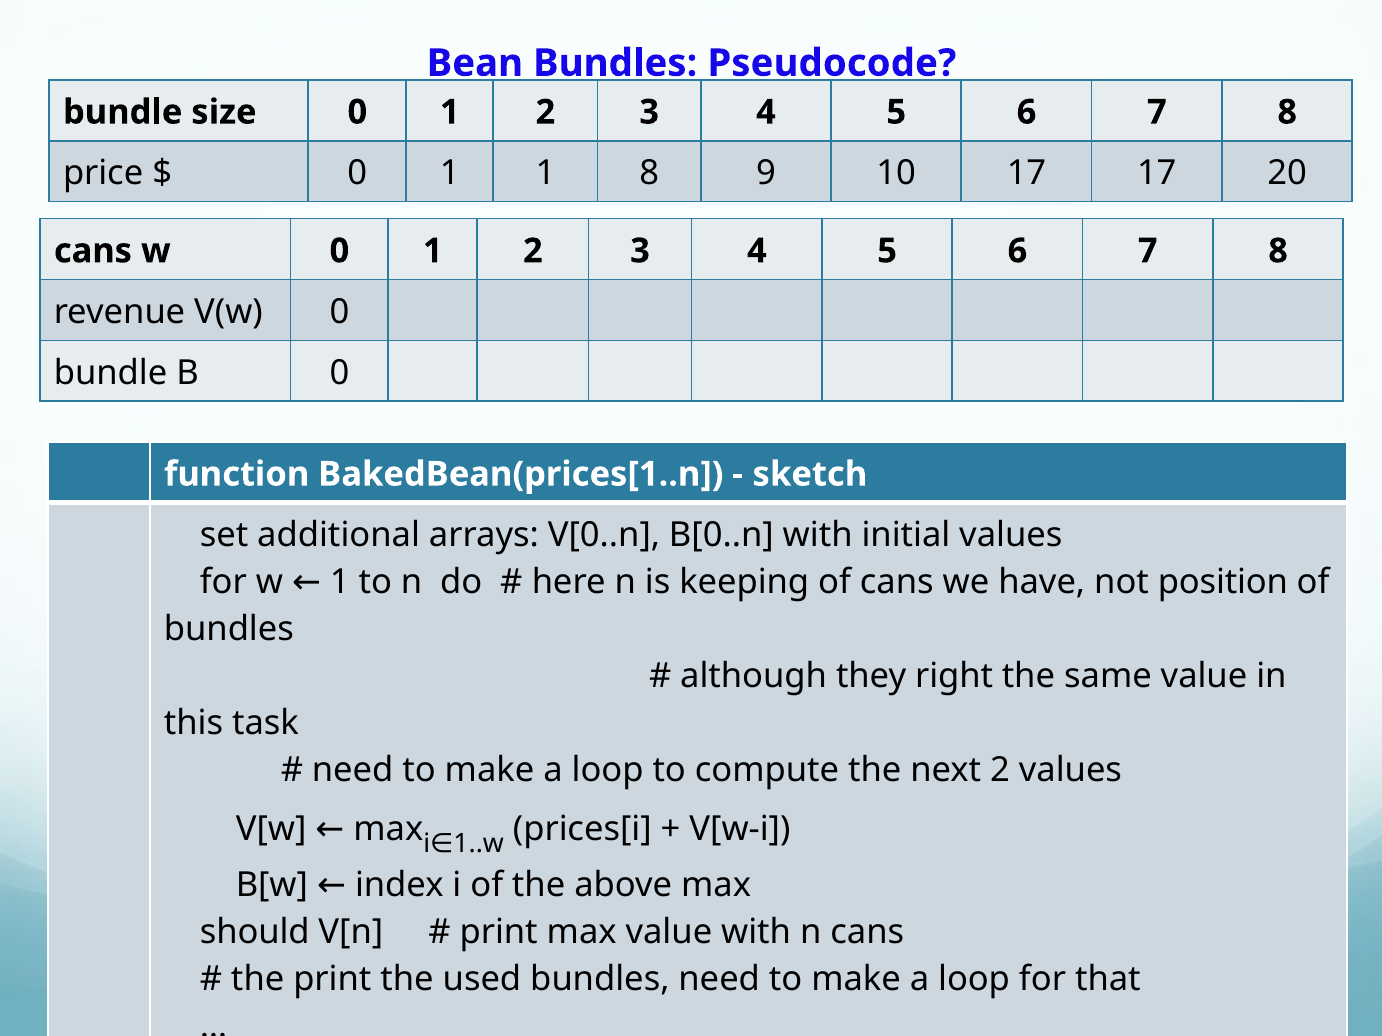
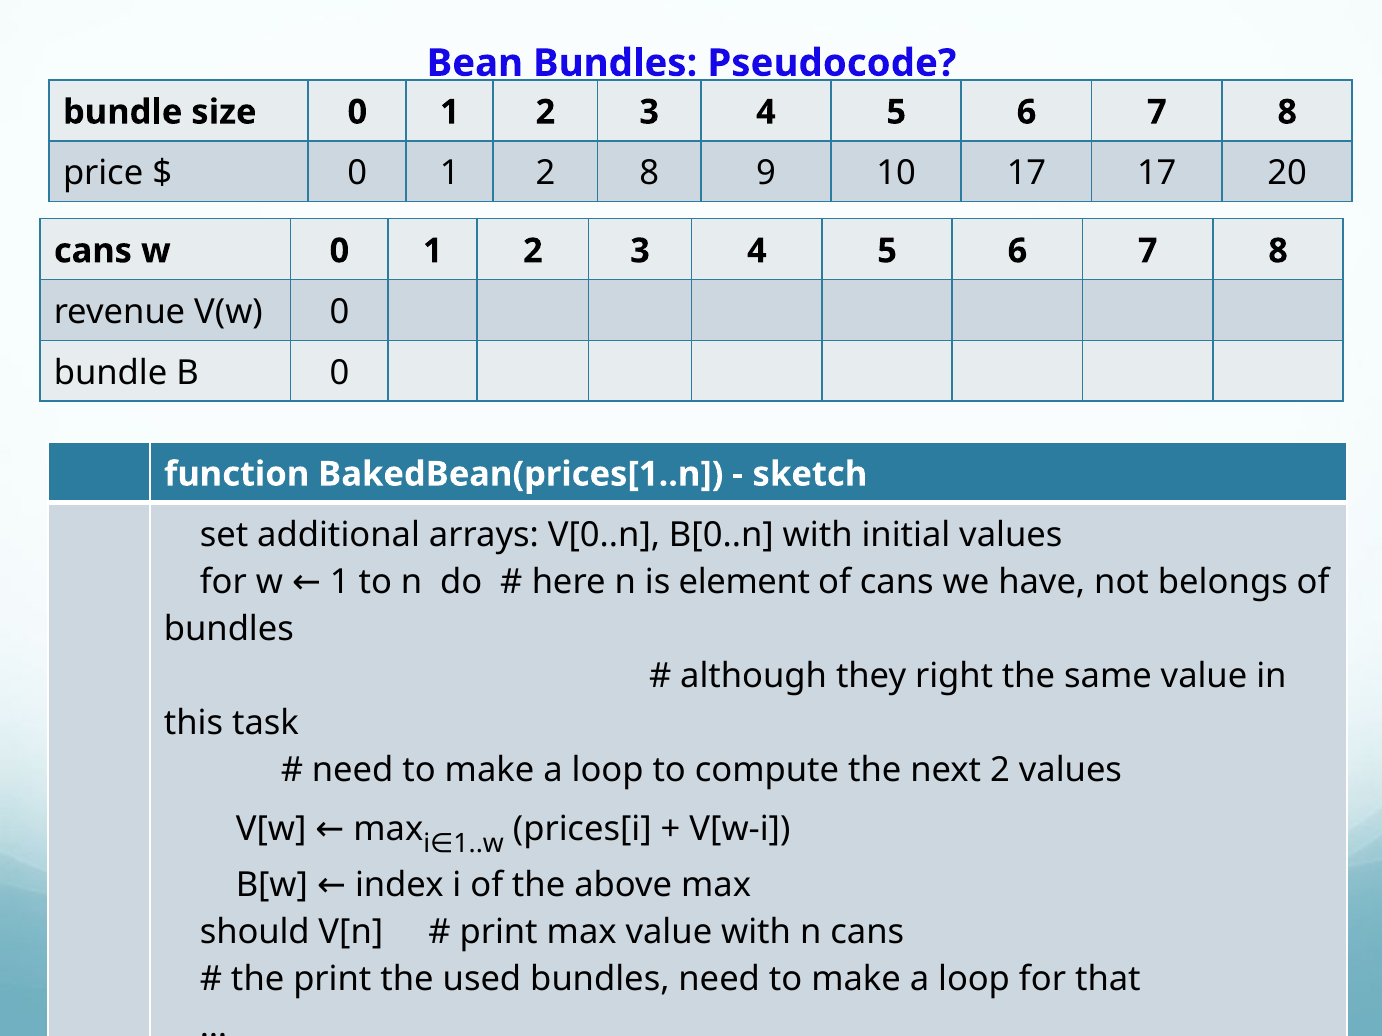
1 at (545, 173): 1 -> 2
keeping: keeping -> element
position: position -> belongs
